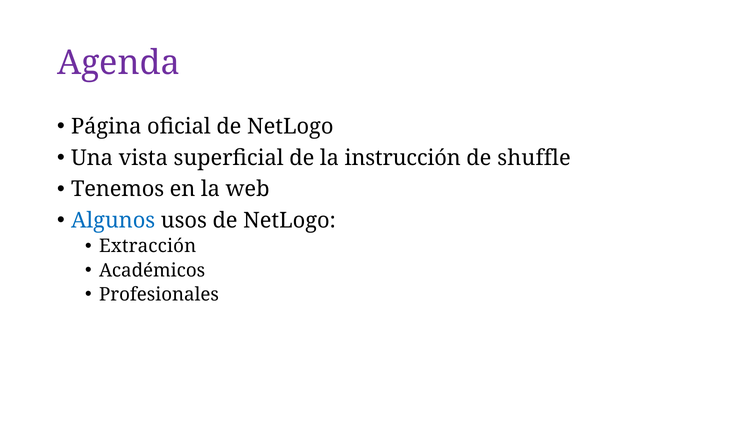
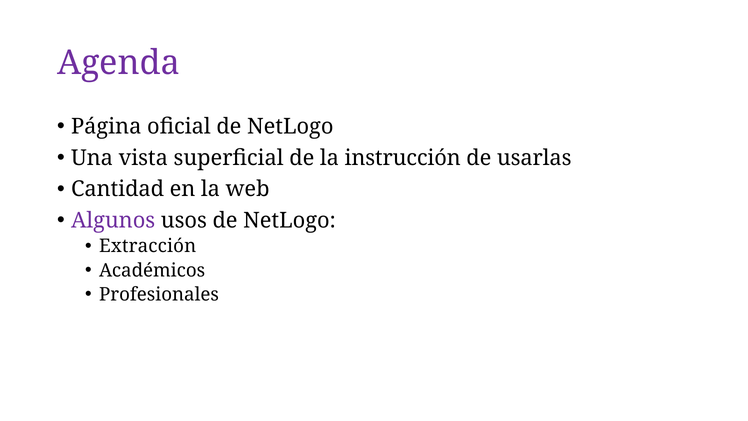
shuffle: shuffle -> usarlas
Tenemos: Tenemos -> Cantidad
Algunos colour: blue -> purple
